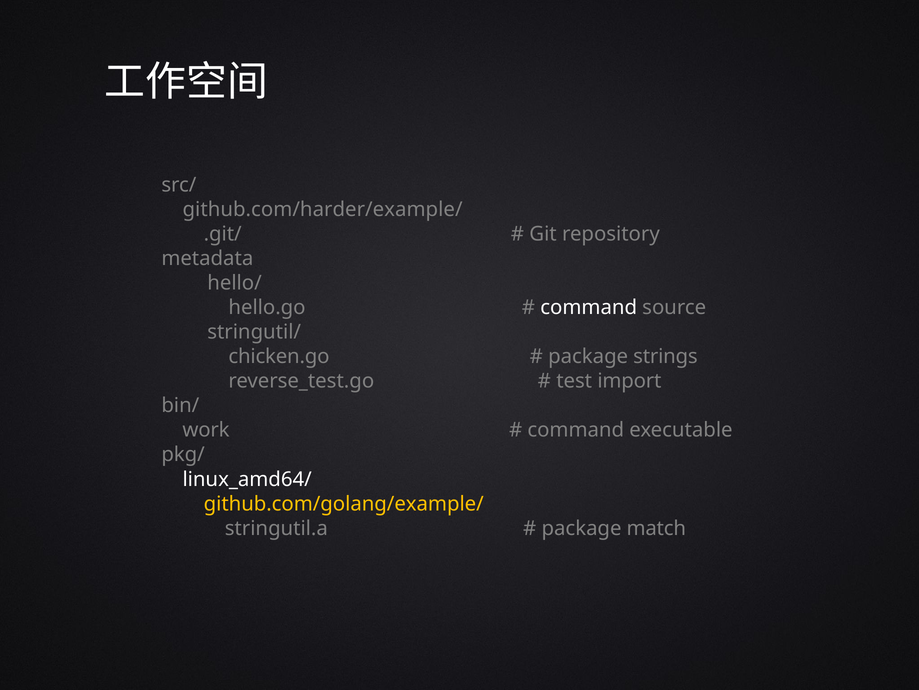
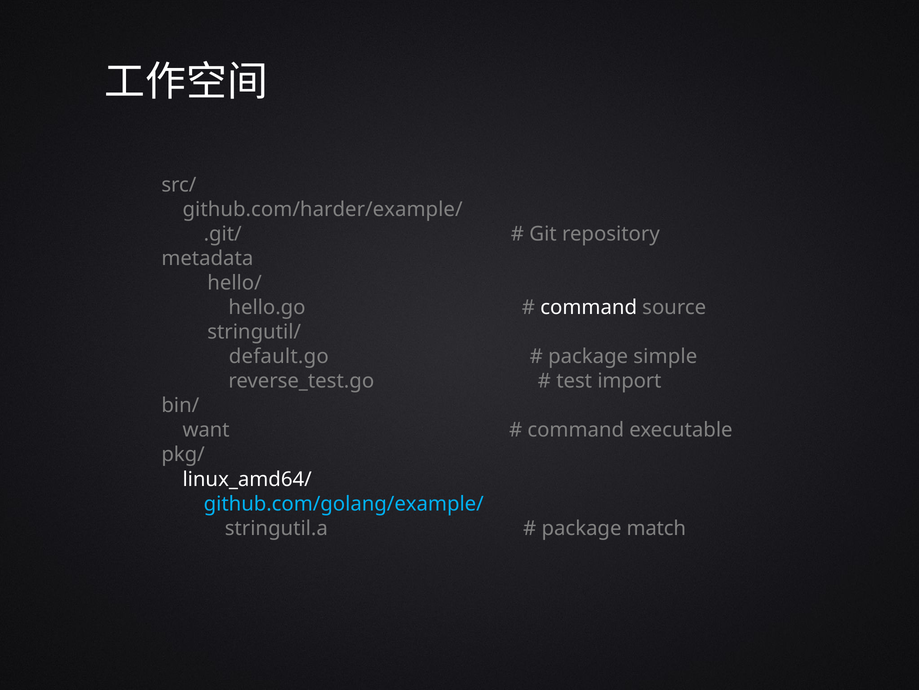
chicken.go: chicken.go -> default.go
strings: strings -> simple
work: work -> want
github.com/golang/example/ colour: yellow -> light blue
